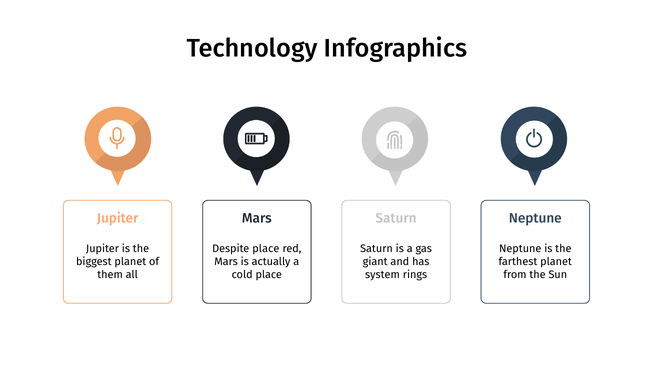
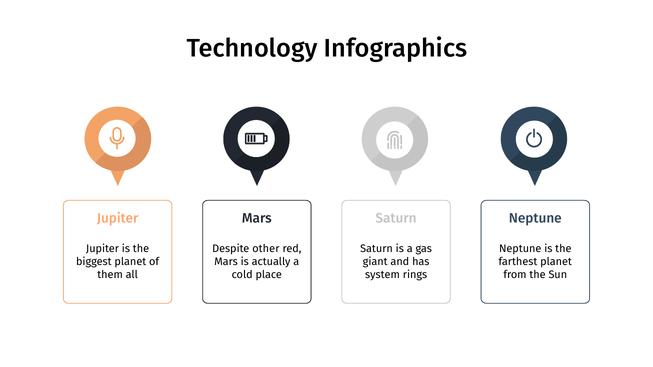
Despite place: place -> other
